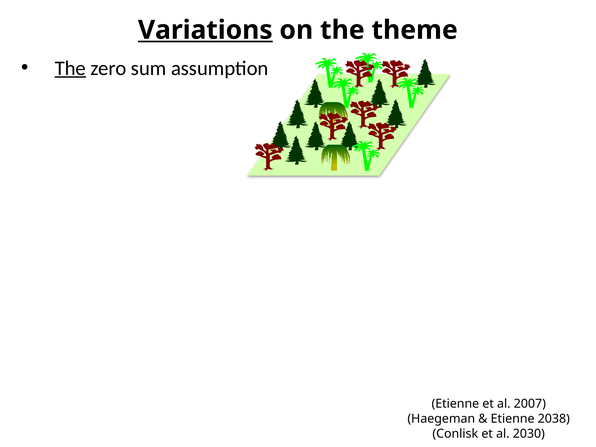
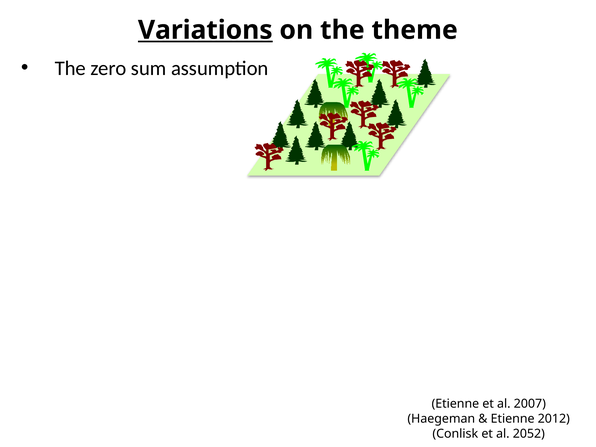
The at (70, 68) underline: present -> none
2038: 2038 -> 2012
2030: 2030 -> 2052
